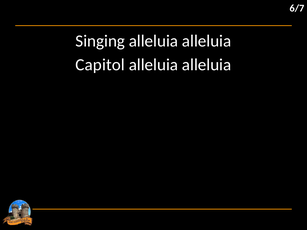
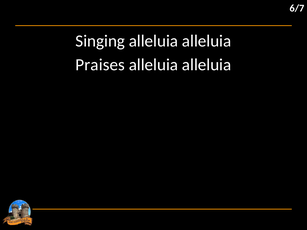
Capitol: Capitol -> Praises
